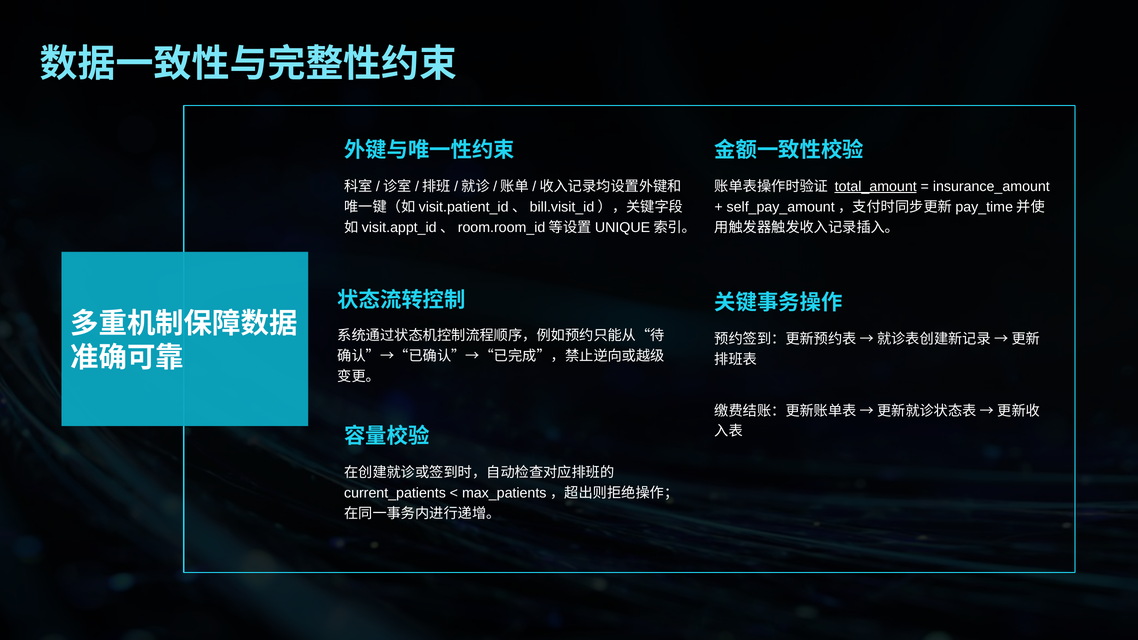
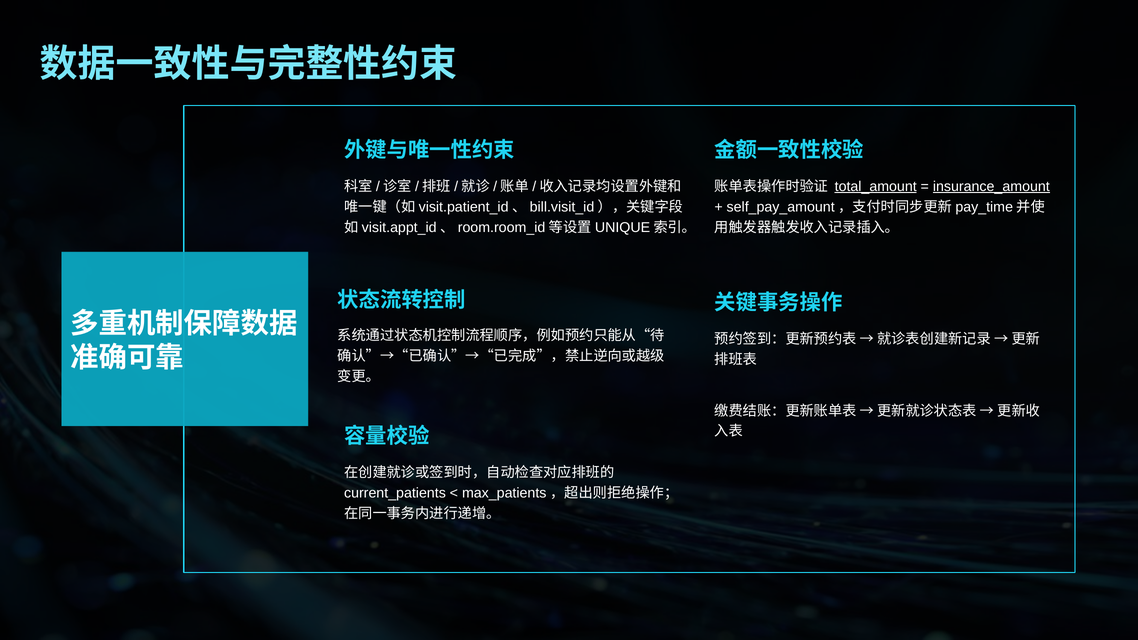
insurance_amount underline: none -> present
